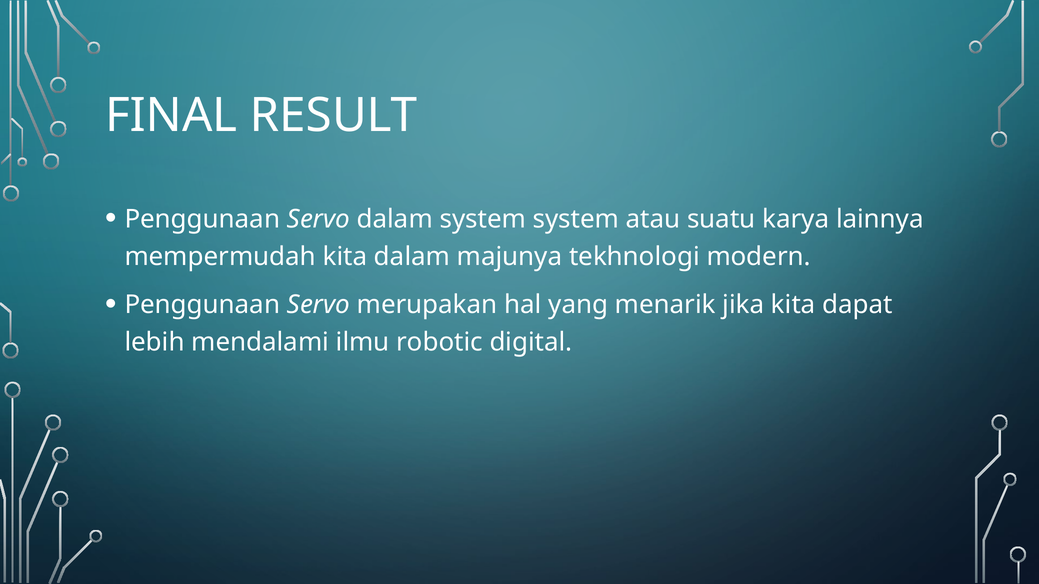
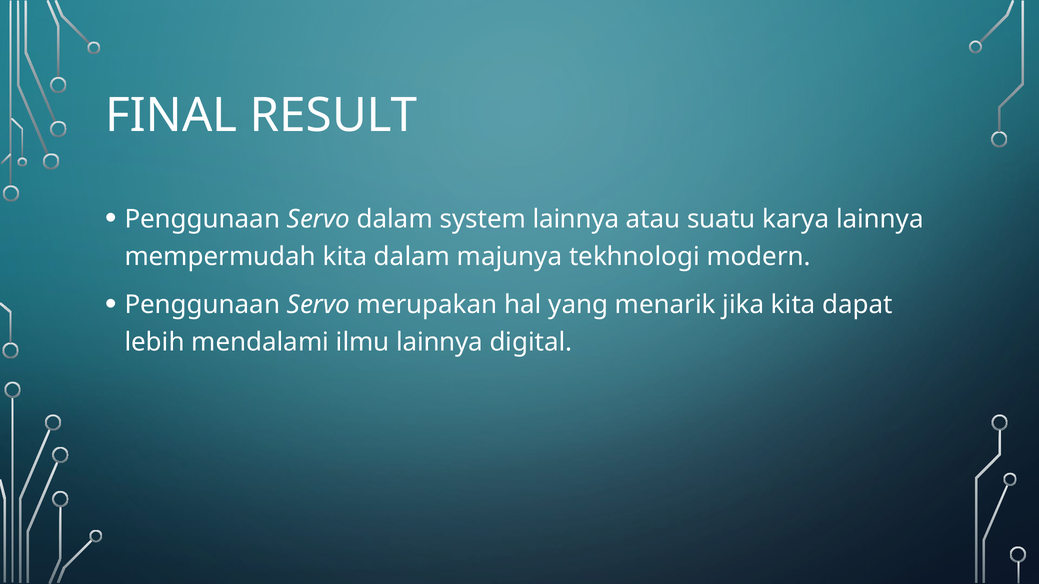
system system: system -> lainnya
ilmu robotic: robotic -> lainnya
